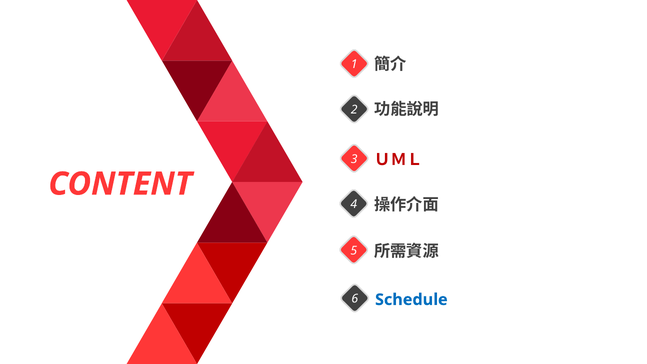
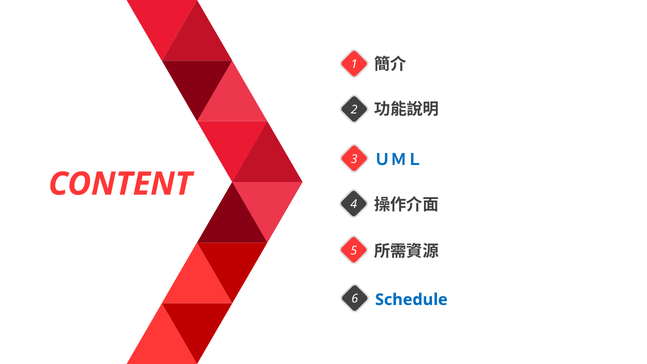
ＵＭＬ colour: red -> blue
